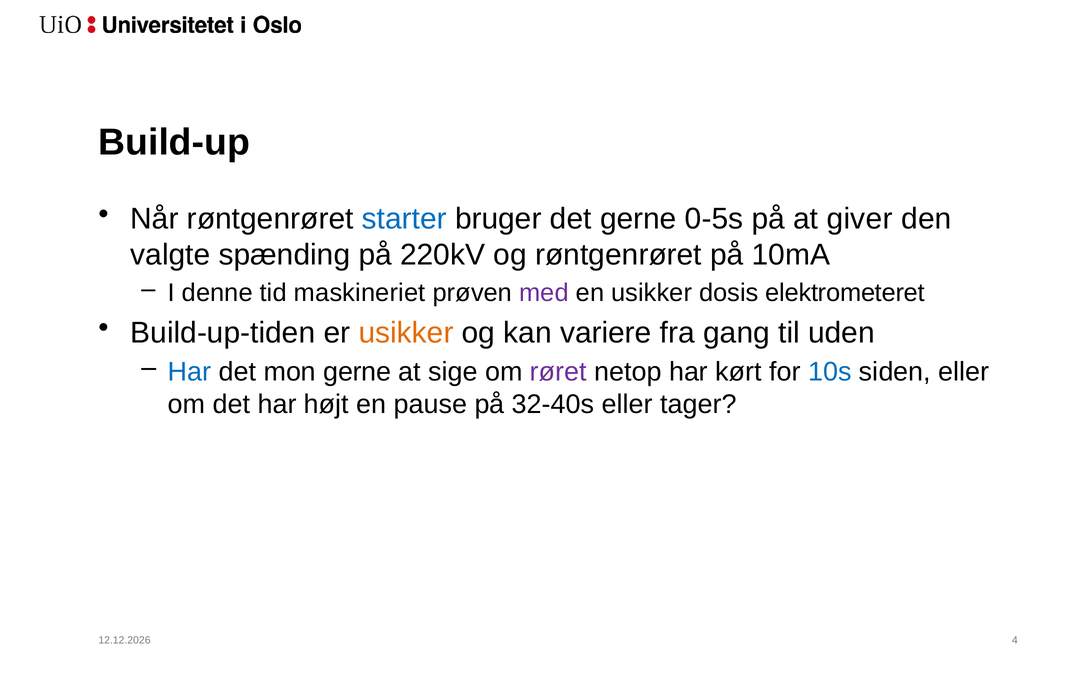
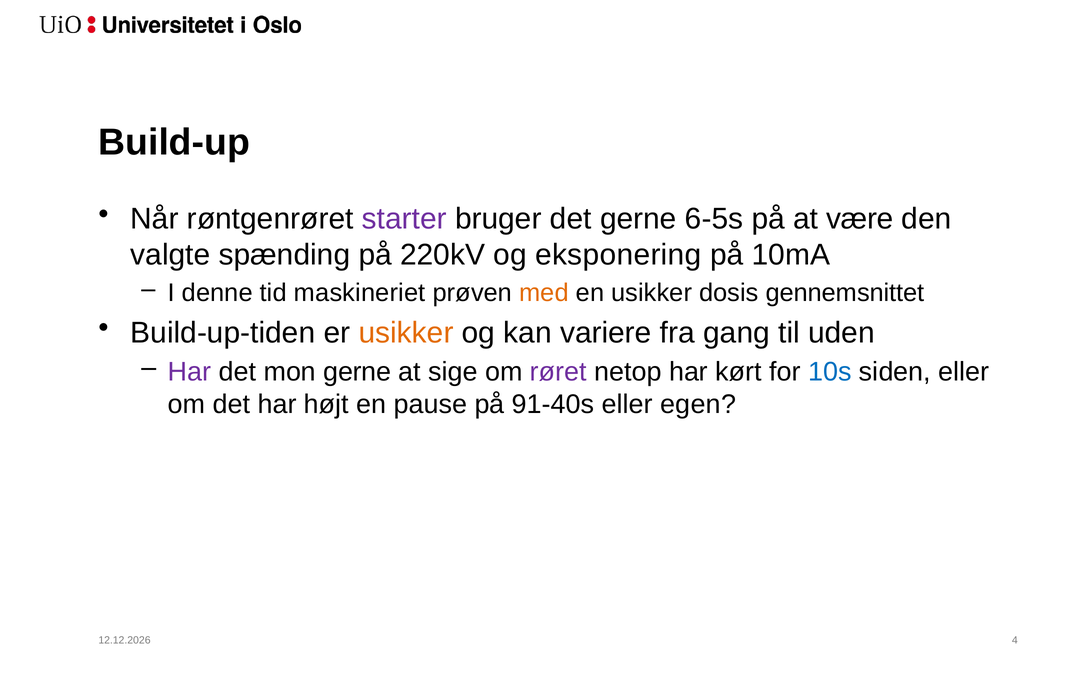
starter colour: blue -> purple
0-5s: 0-5s -> 6-5s
giver: giver -> være
og røntgenrøret: røntgenrøret -> eksponering
med colour: purple -> orange
elektrometeret: elektrometeret -> gennemsnittet
Har at (190, 372) colour: blue -> purple
32-40s: 32-40s -> 91-40s
tager: tager -> egen
